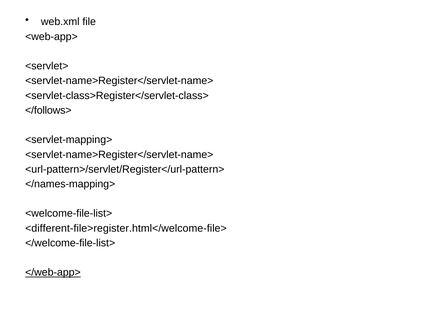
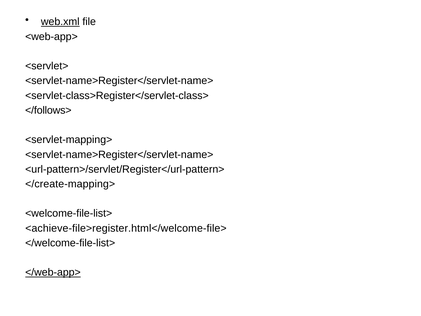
web.xml underline: none -> present
</names-mapping>: </names-mapping> -> </create-mapping>
<different-file>register.html</welcome-file>: <different-file>register.html</welcome-file> -> <achieve-file>register.html</welcome-file>
